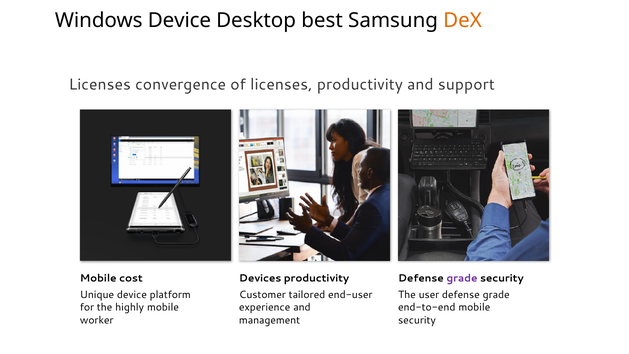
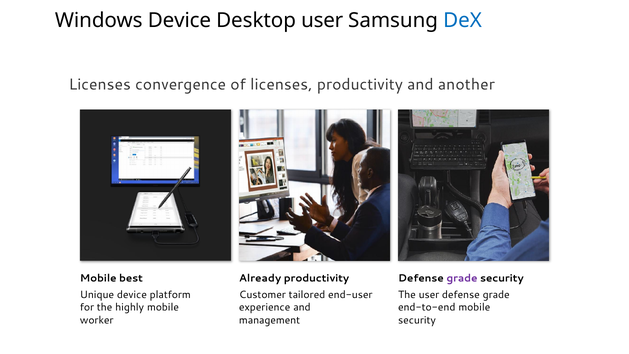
Desktop best: best -> user
DeX colour: orange -> blue
support: support -> another
cost: cost -> best
Devices: Devices -> Already
